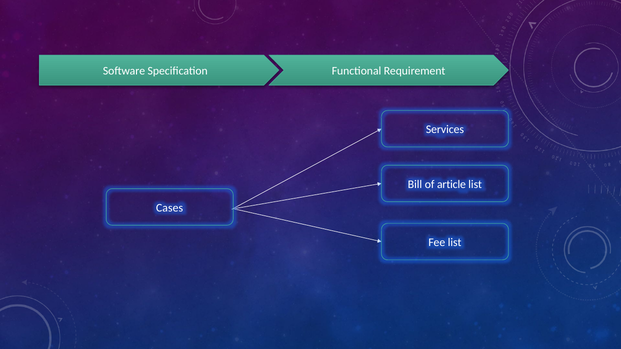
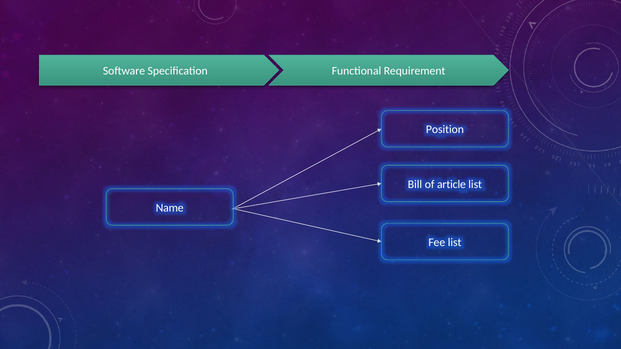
Services: Services -> Position
Cases: Cases -> Name
